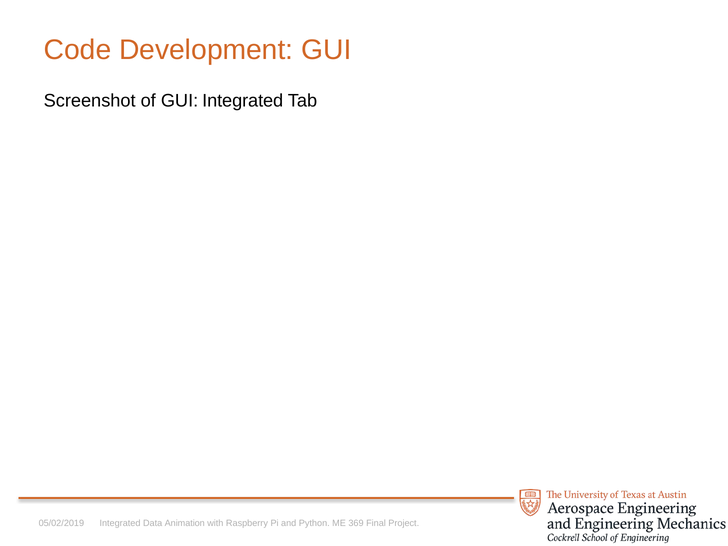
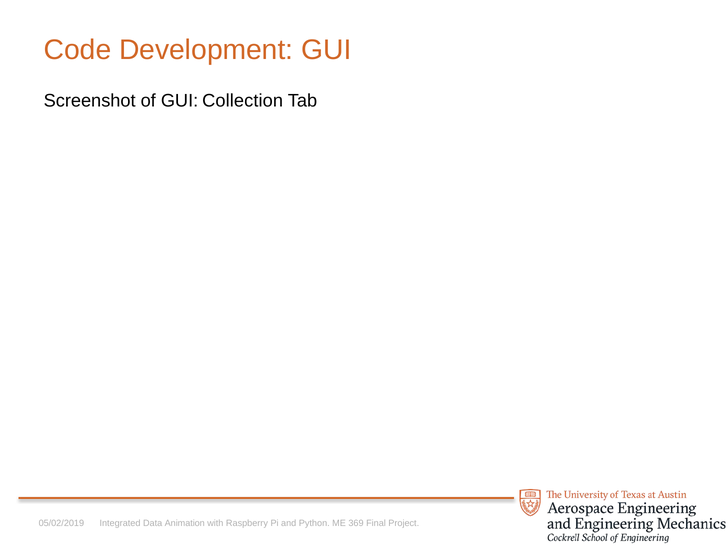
GUI Integrated: Integrated -> Collection
